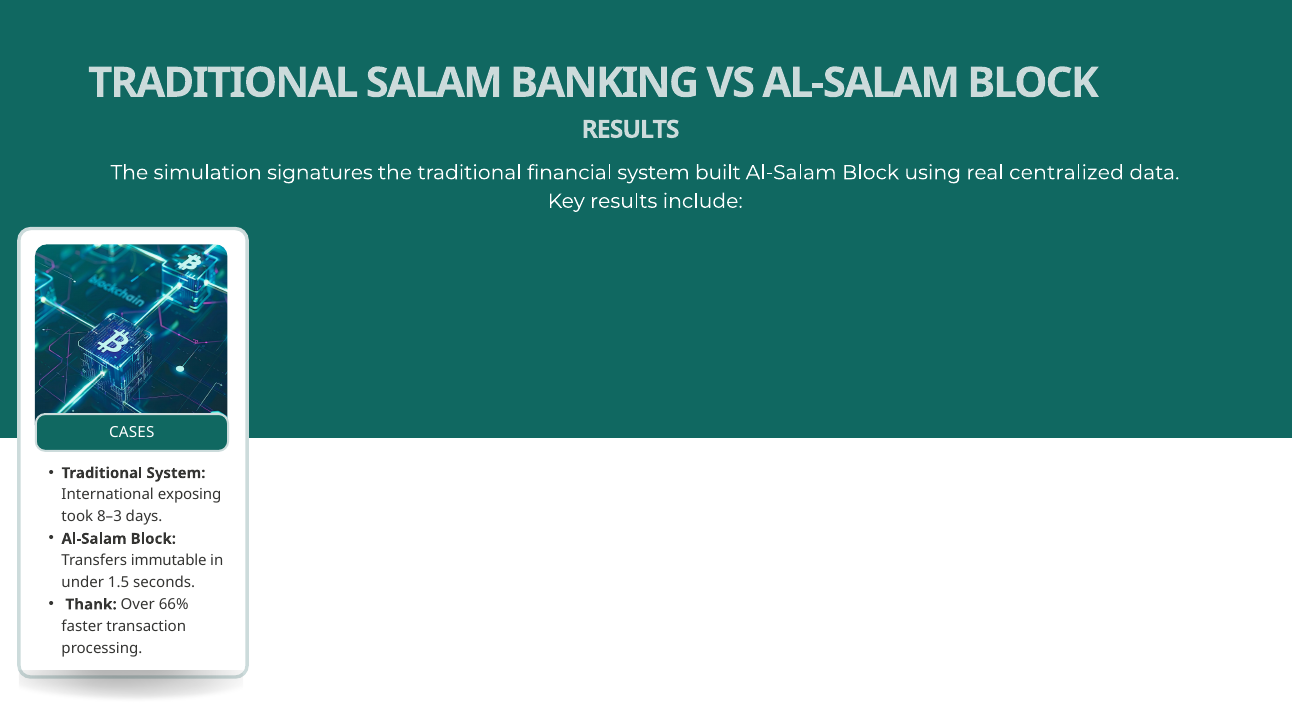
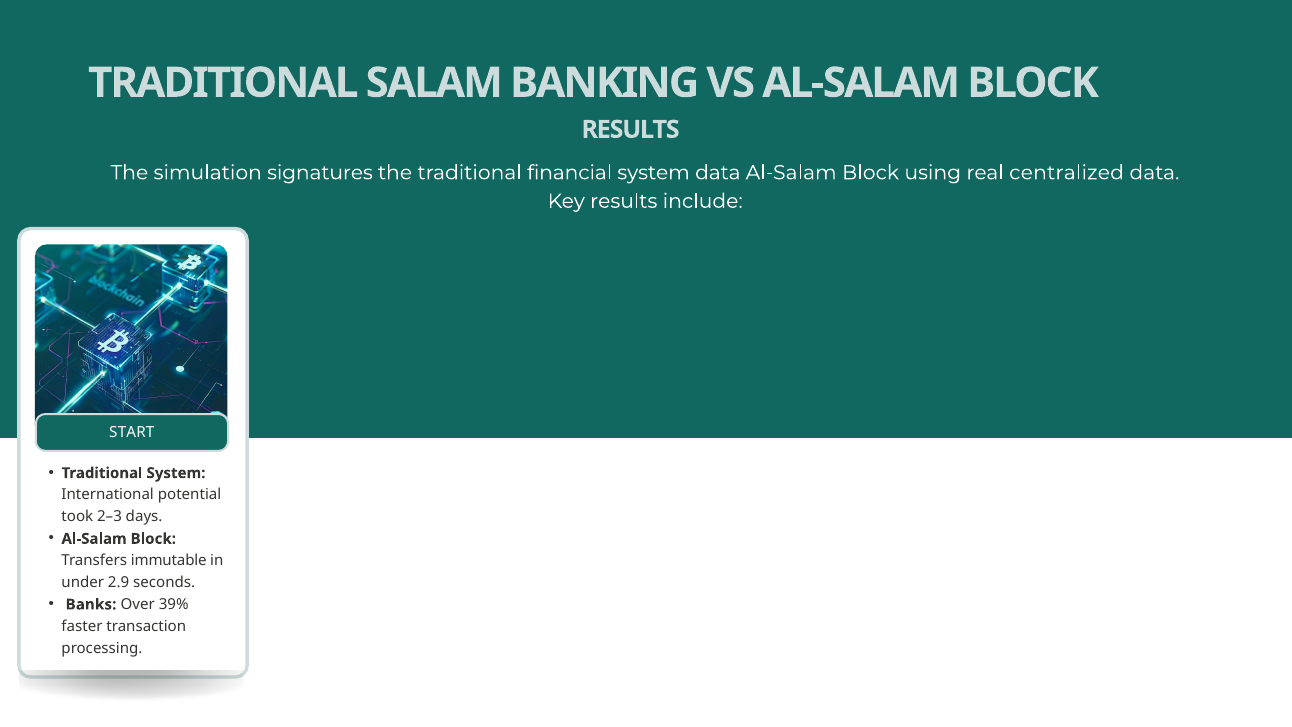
system built: built -> data
CASES: CASES -> START
exposing: exposing -> potential
8–3: 8–3 -> 2–3
1.5: 1.5 -> 2.9
Thank: Thank -> Banks
66%: 66% -> 39%
